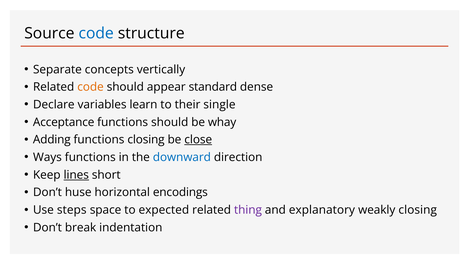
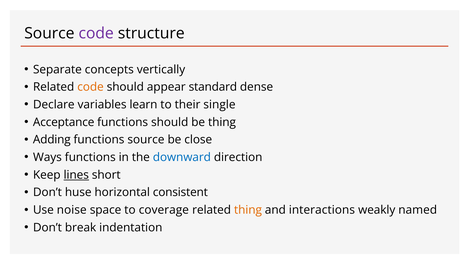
code at (96, 33) colour: blue -> purple
be whay: whay -> thing
functions closing: closing -> source
close underline: present -> none
encodings: encodings -> consistent
steps: steps -> noise
expected: expected -> coverage
thing at (248, 210) colour: purple -> orange
explanatory: explanatory -> interactions
weakly closing: closing -> named
